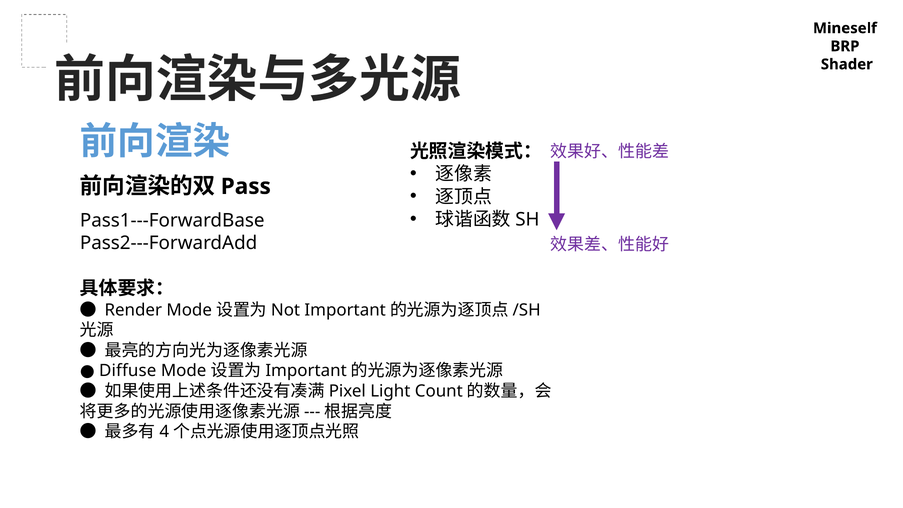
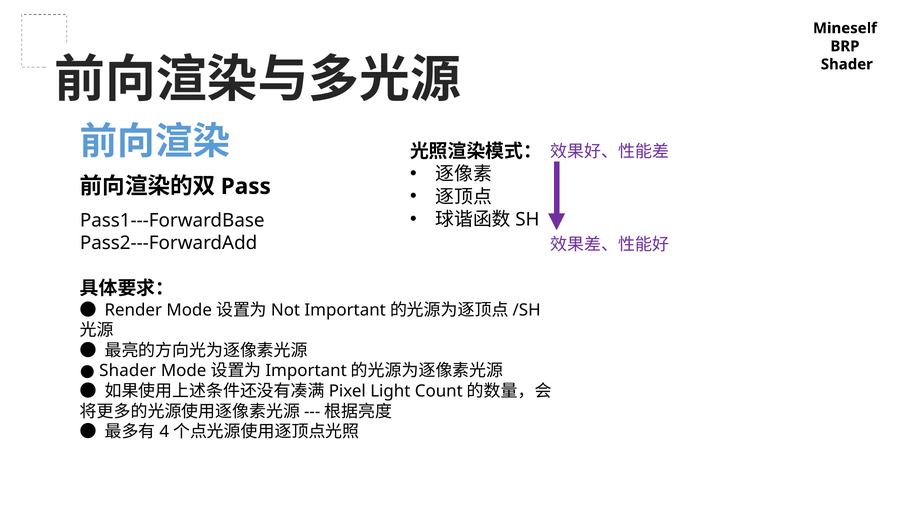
Diffuse at (128, 371): Diffuse -> Shader
